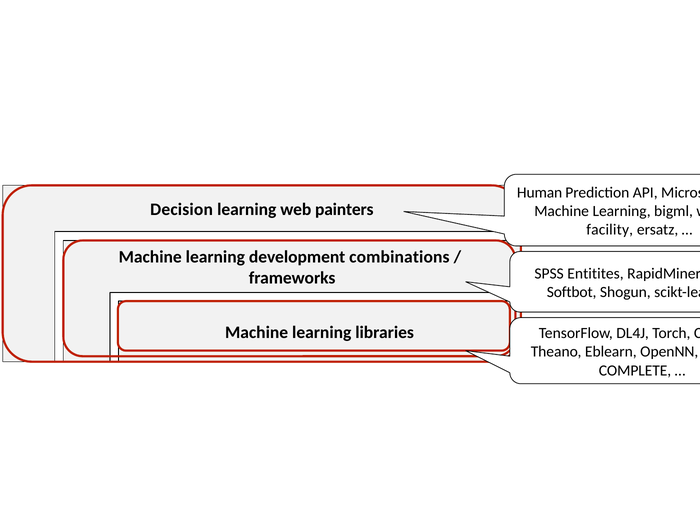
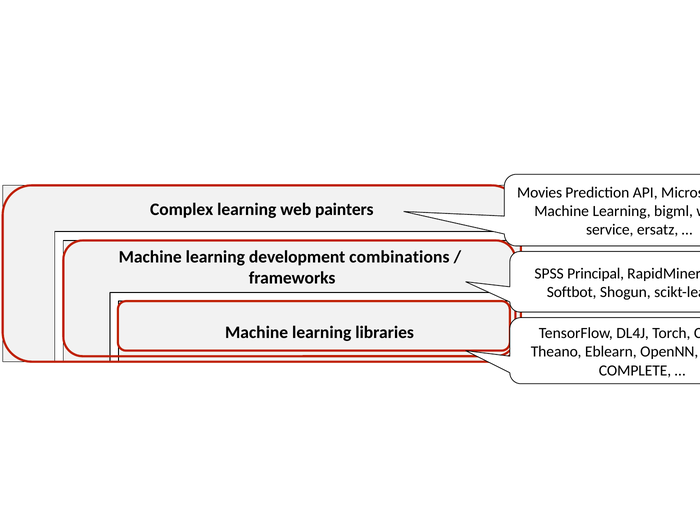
Human: Human -> Movies
Decision: Decision -> Complex
facility: facility -> service
Entitites: Entitites -> Principal
